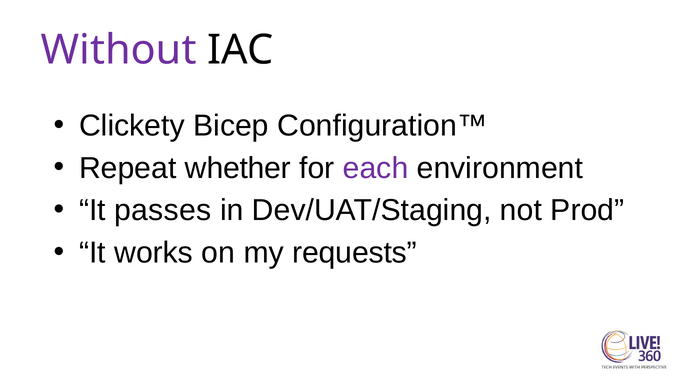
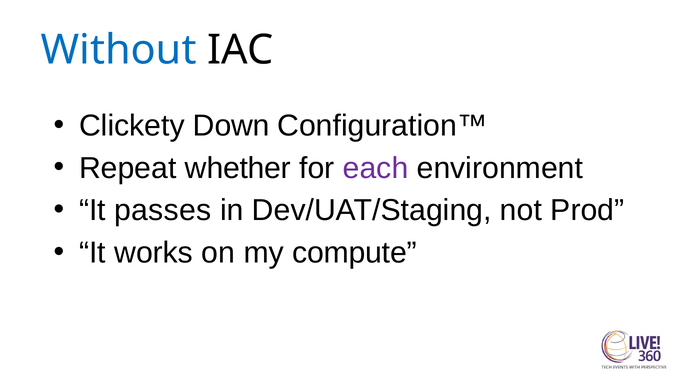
Without colour: purple -> blue
Bicep: Bicep -> Down
requests: requests -> compute
